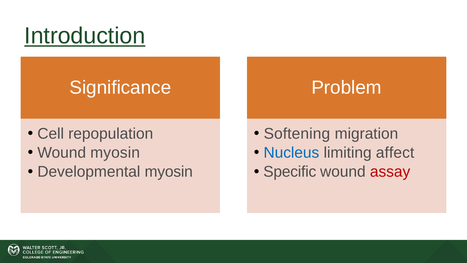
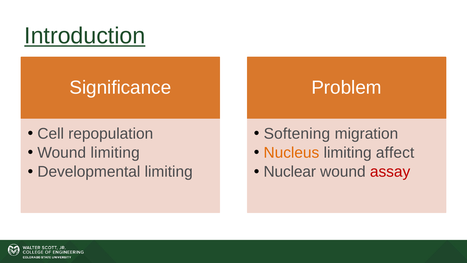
Wound myosin: myosin -> limiting
Nucleus colour: blue -> orange
Developmental myosin: myosin -> limiting
Specific: Specific -> Nuclear
